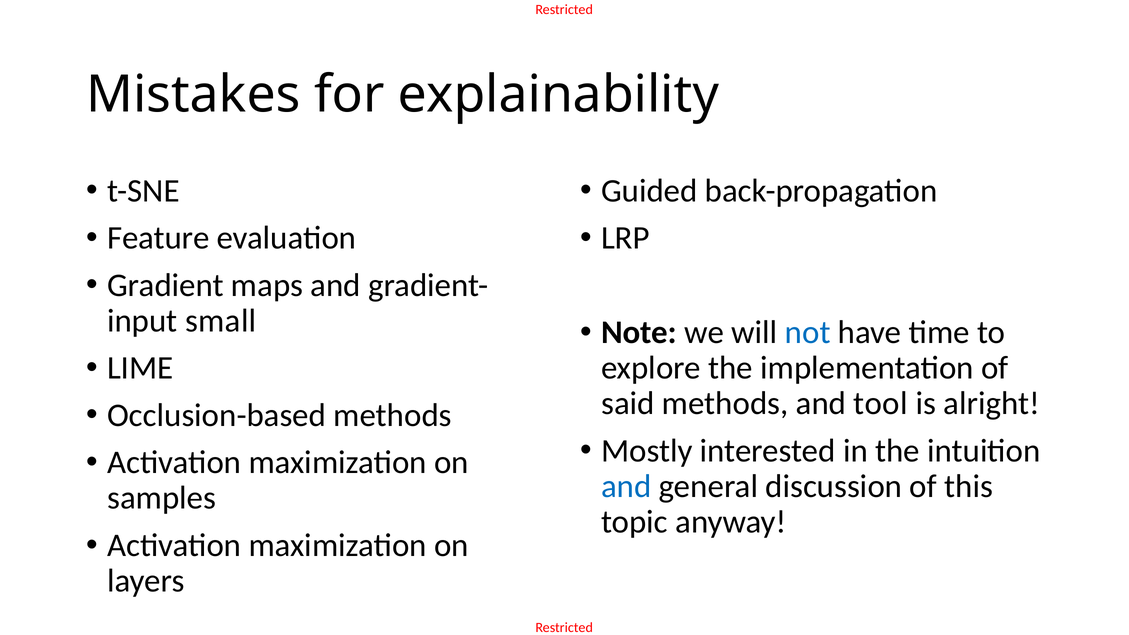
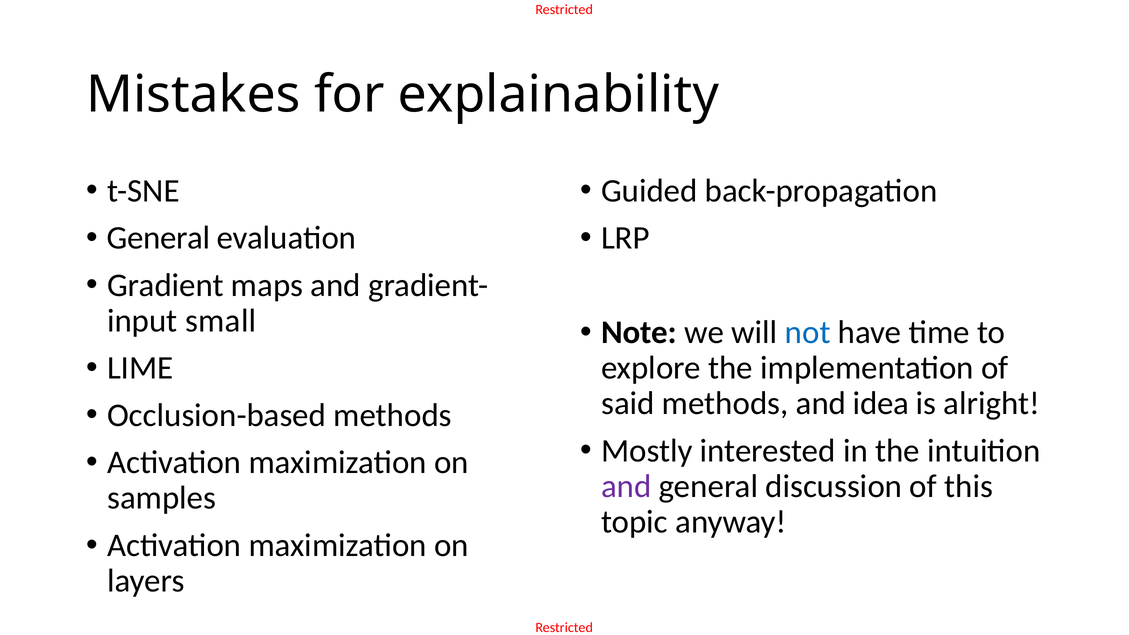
Feature at (158, 238): Feature -> General
tool: tool -> idea
and at (626, 486) colour: blue -> purple
